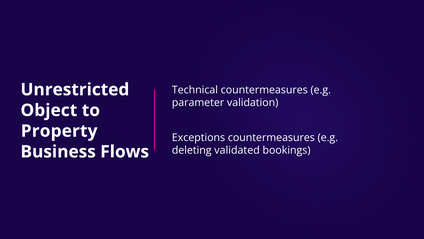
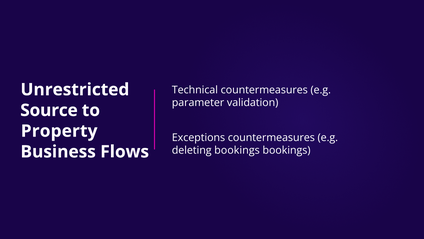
Object: Object -> Source
deleting validated: validated -> bookings
